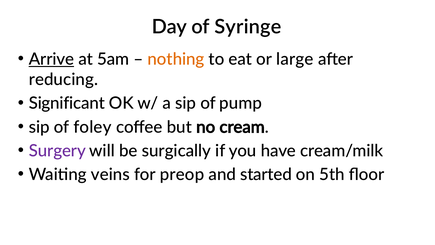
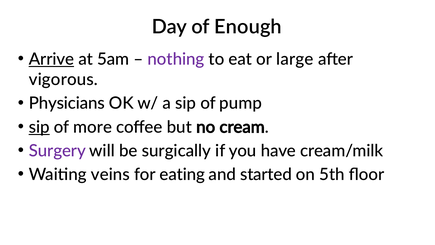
Syringe: Syringe -> Enough
nothing colour: orange -> purple
reducing: reducing -> vigorous
Significant: Significant -> Physicians
sip at (39, 127) underline: none -> present
foley: foley -> more
preop: preop -> eating
